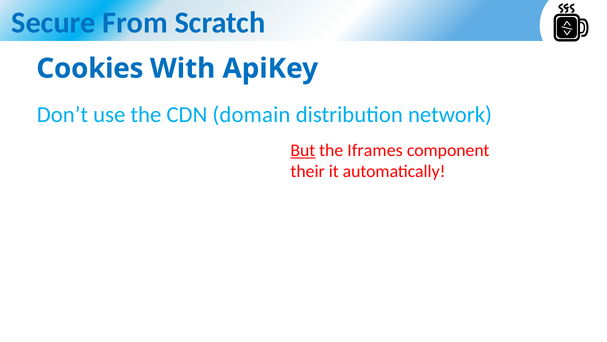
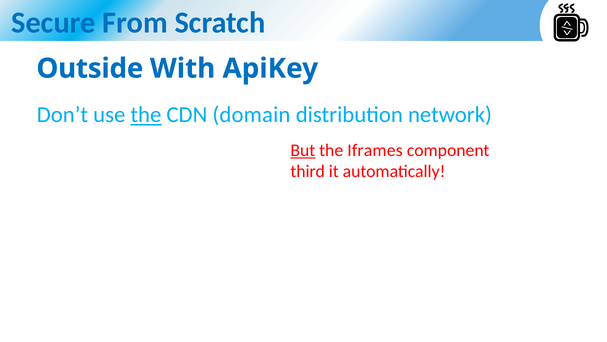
Cookies: Cookies -> Outside
the at (146, 115) underline: none -> present
their: their -> third
